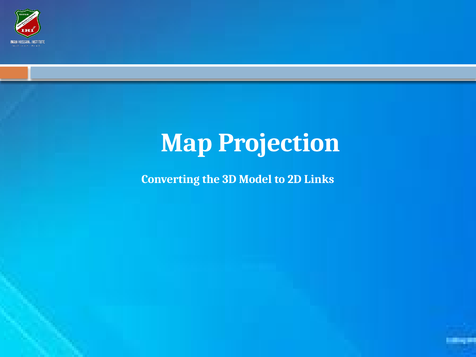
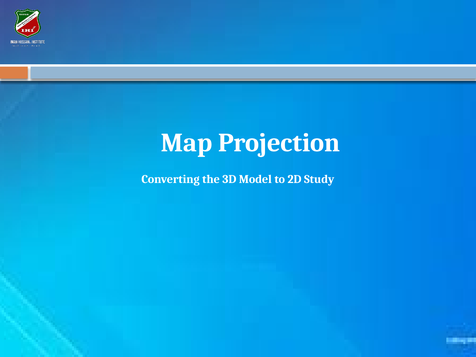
Links: Links -> Study
